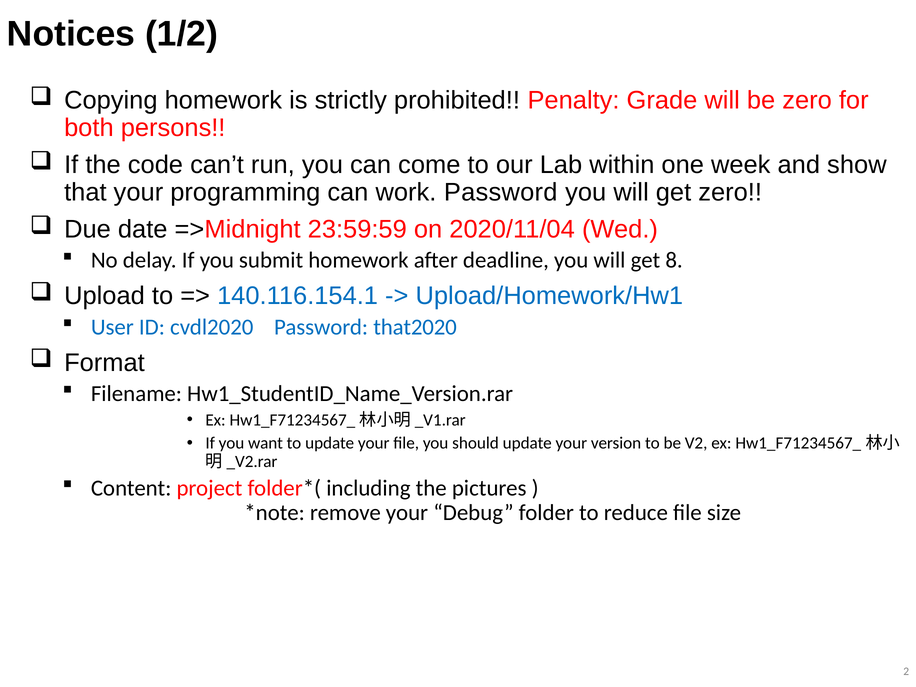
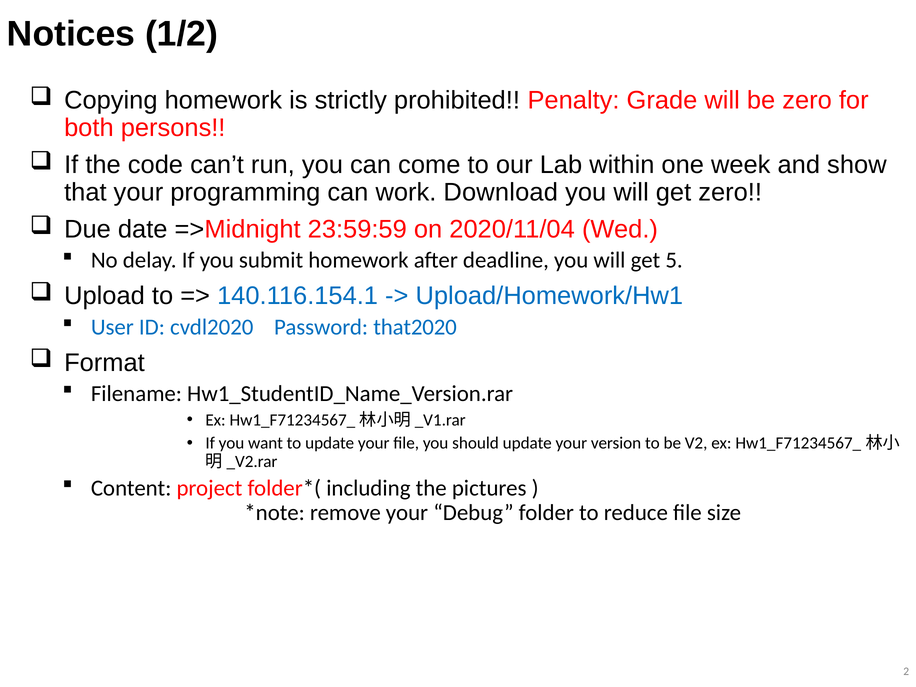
work Password: Password -> Download
8: 8 -> 5
